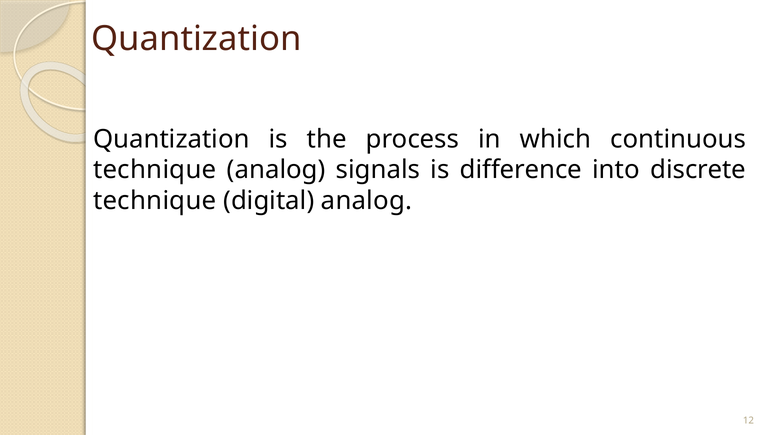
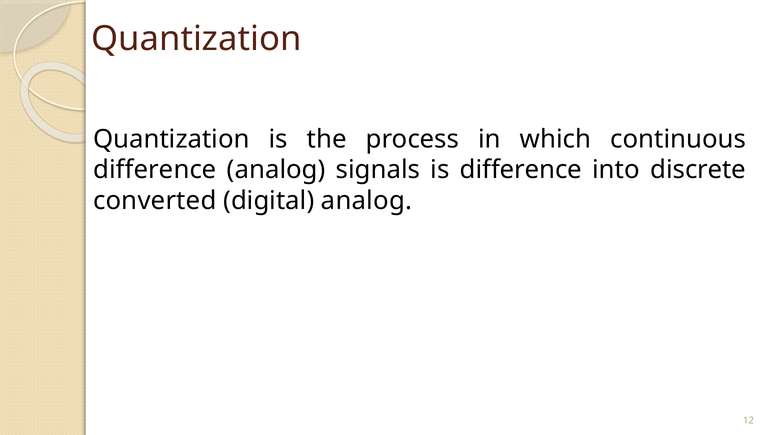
technique at (155, 170): technique -> difference
technique at (155, 201): technique -> converted
